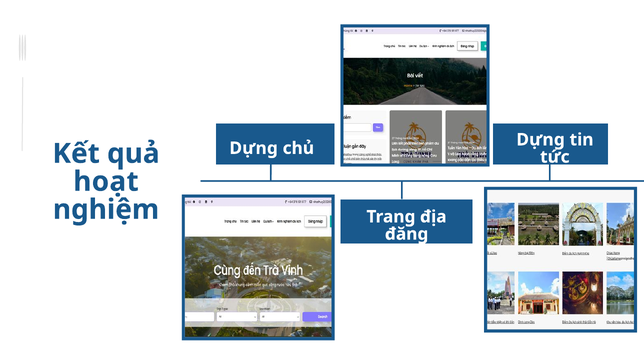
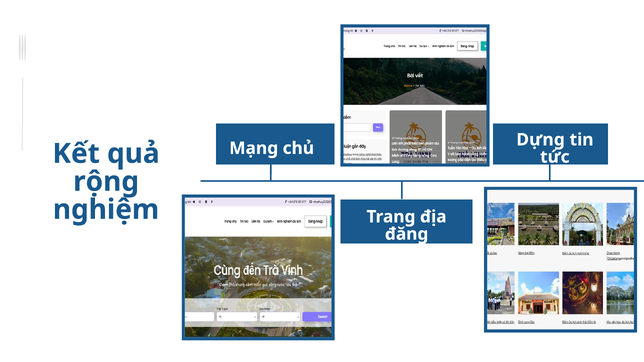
Dựng at (254, 148): Dựng -> Mạng
hoạt: hoạt -> rộng
